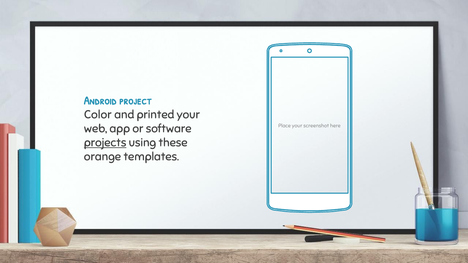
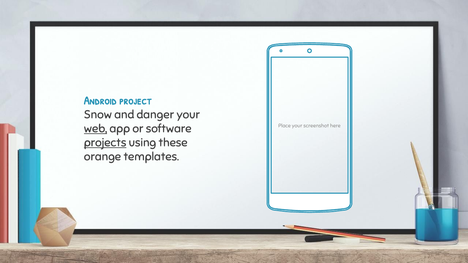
Color: Color -> Snow
printed: printed -> danger
web underline: none -> present
